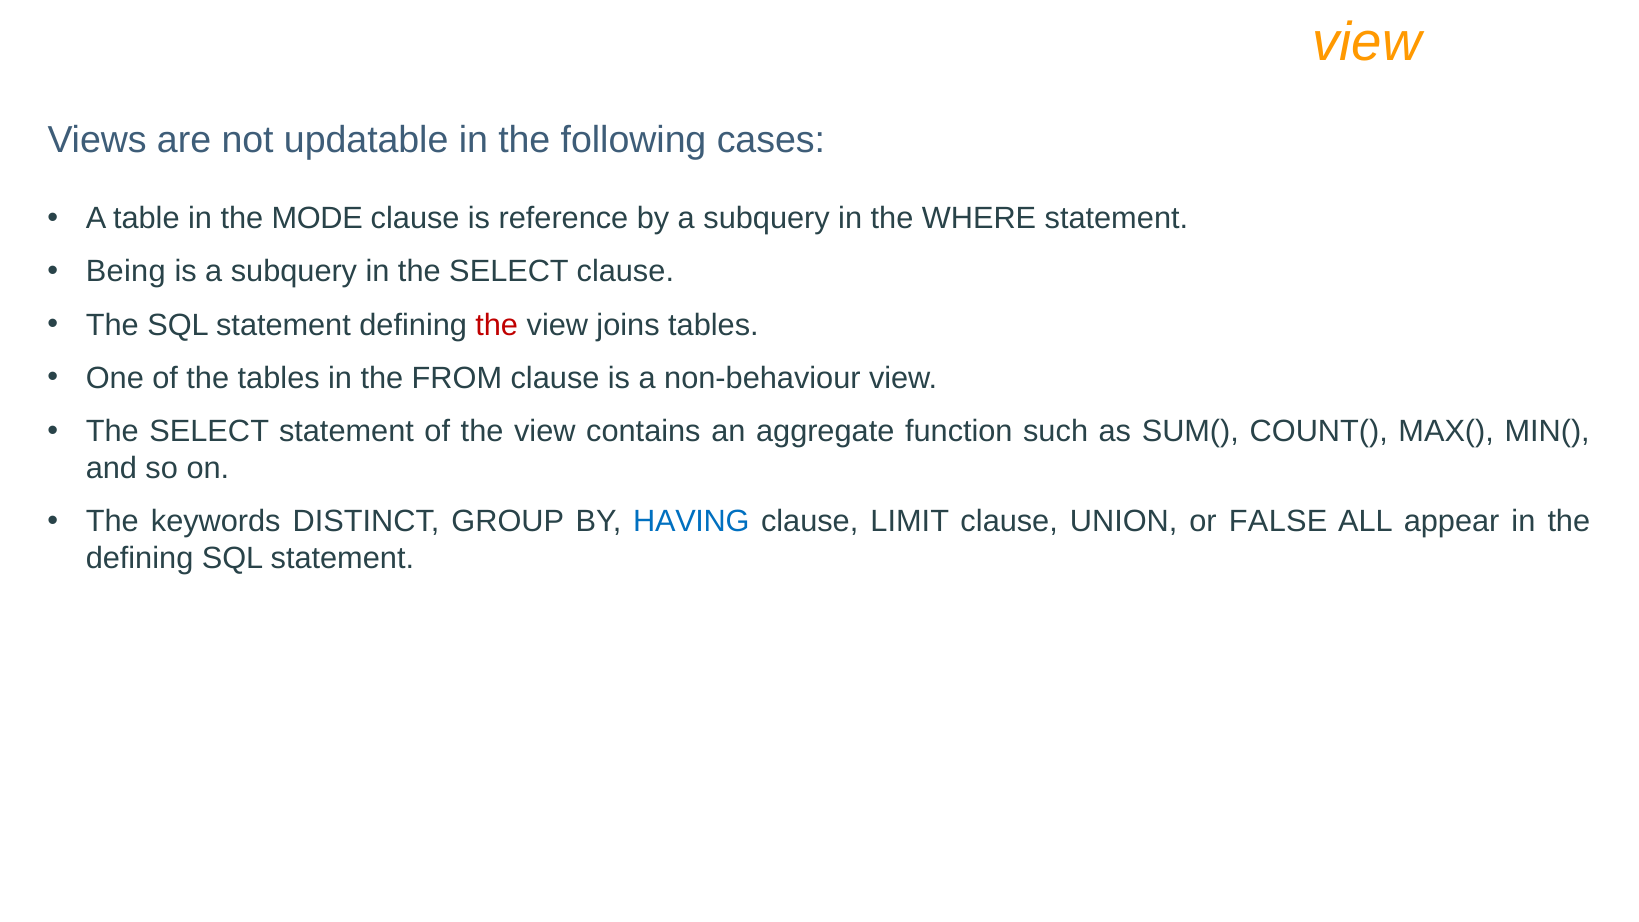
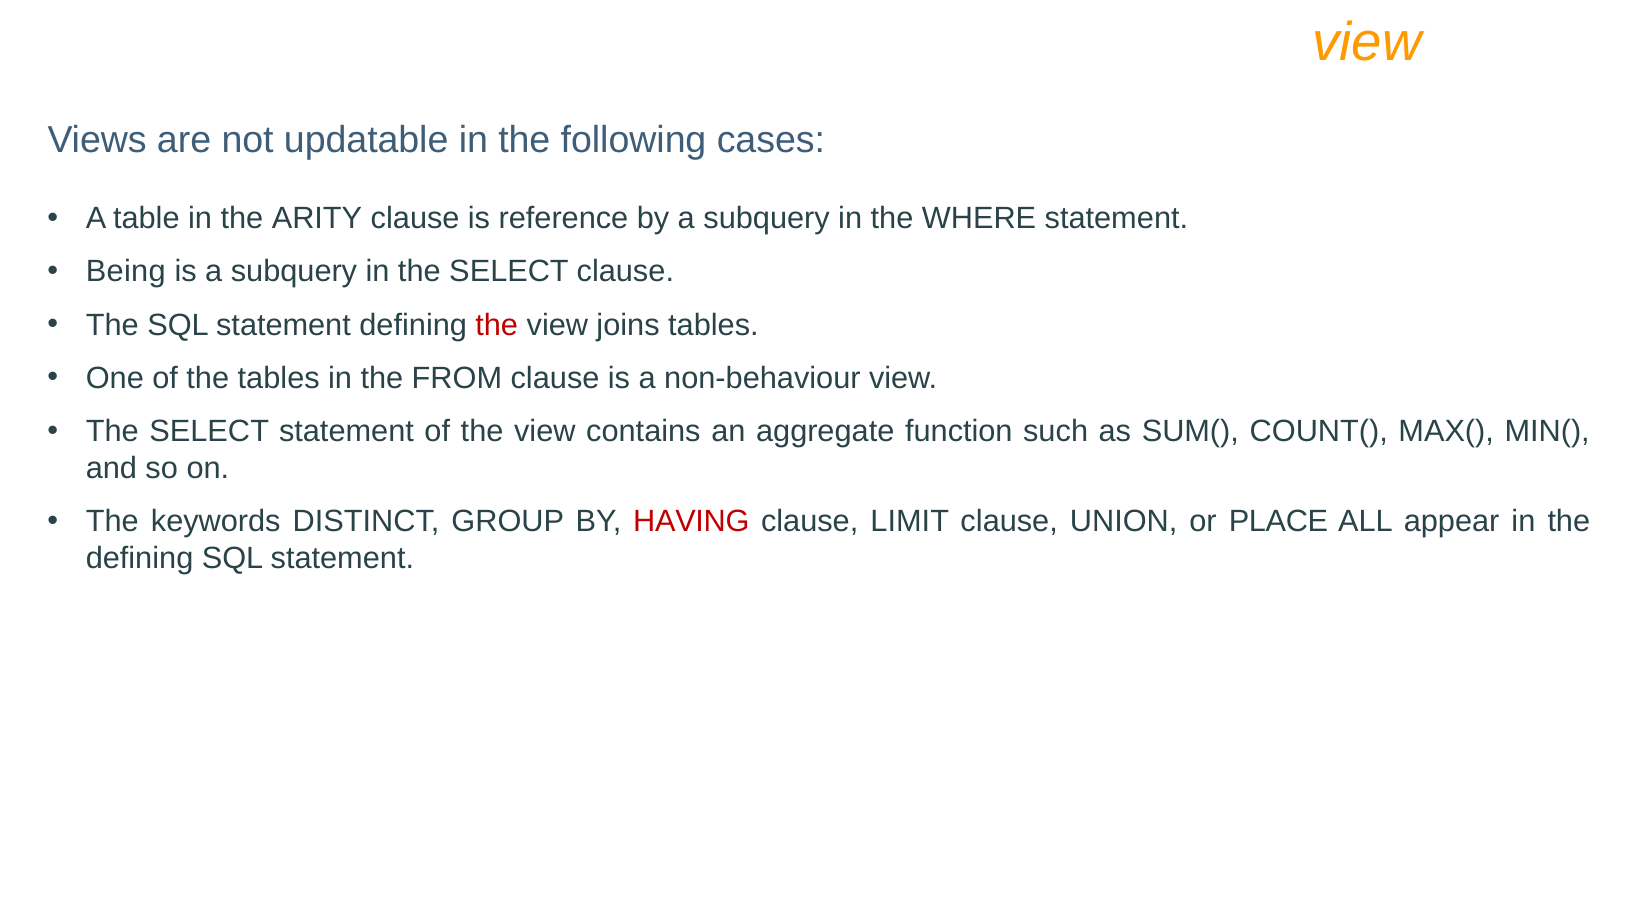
MODE: MODE -> ARITY
HAVING colour: blue -> red
FALSE: FALSE -> PLACE
